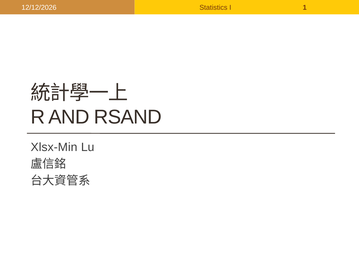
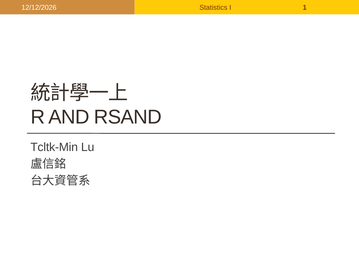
Xlsx-Min: Xlsx-Min -> Tcltk-Min
